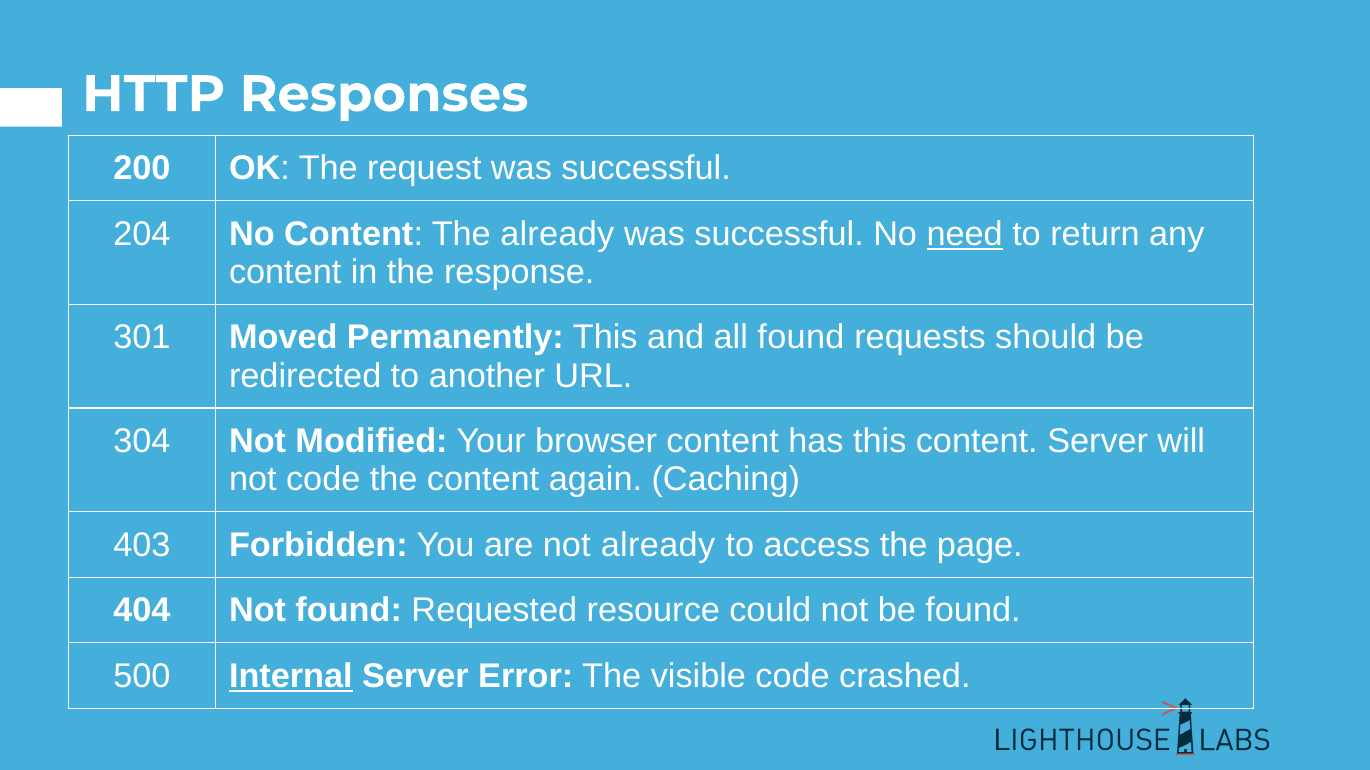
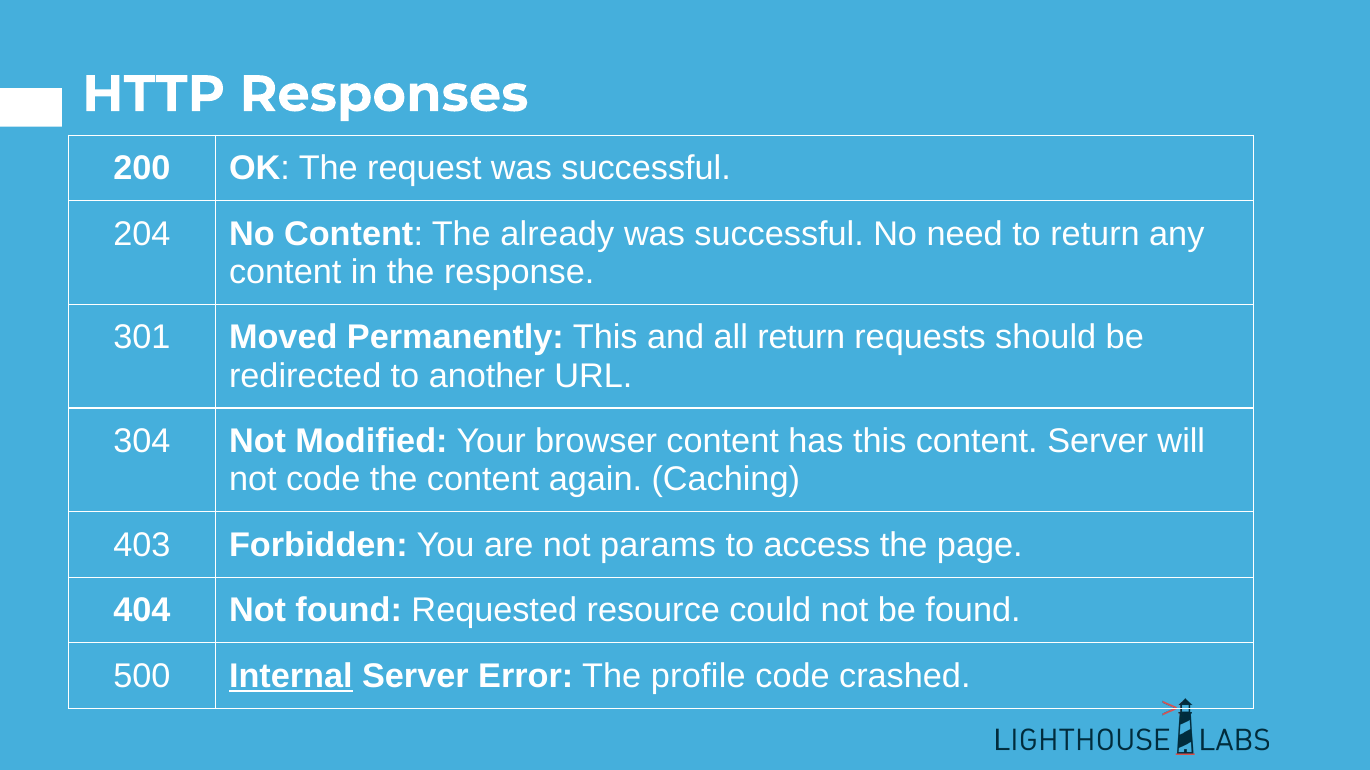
need underline: present -> none
all found: found -> return
not already: already -> params
visible: visible -> profile
